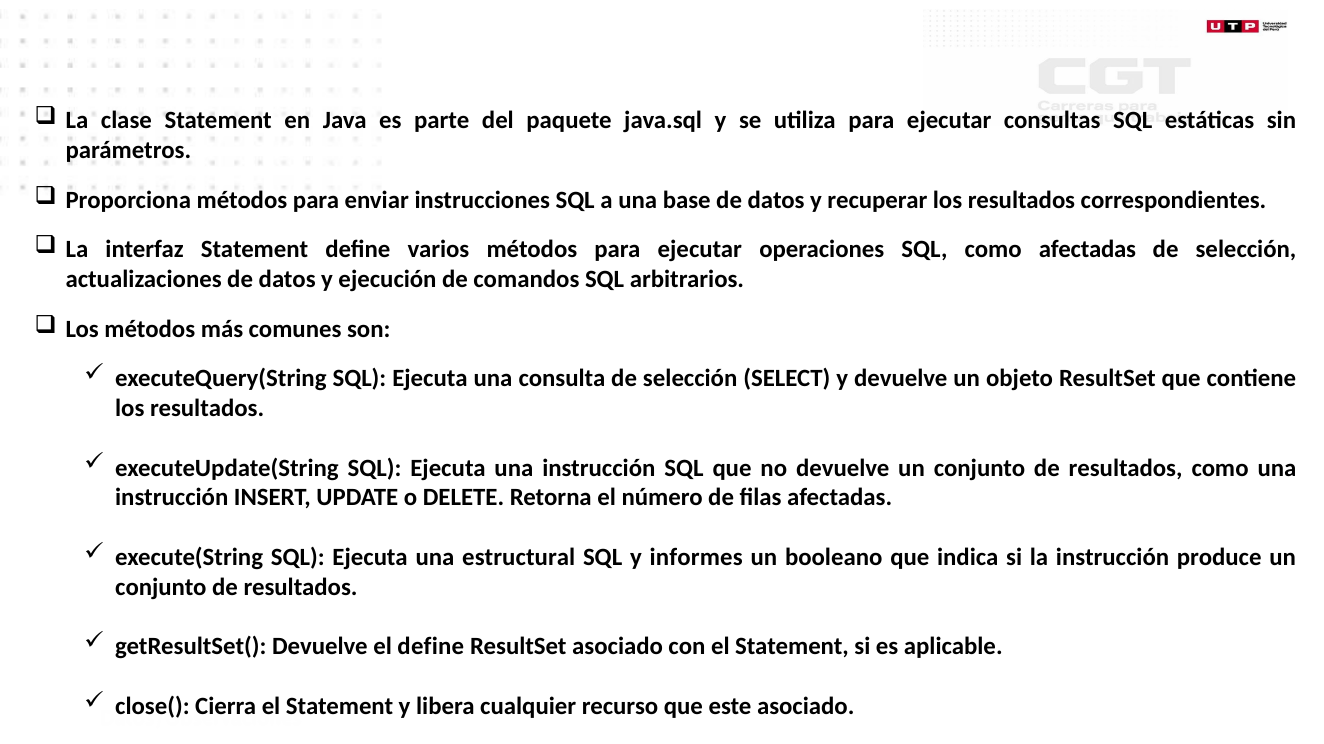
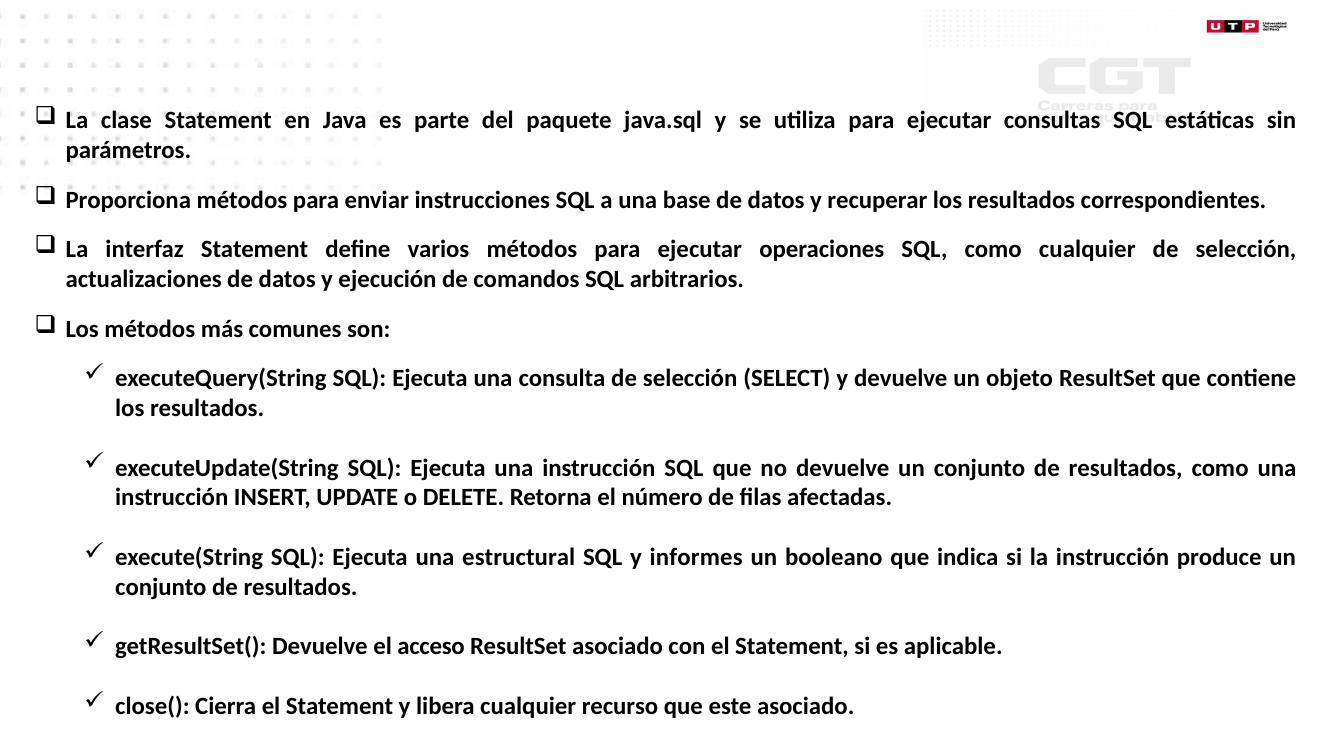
como afectadas: afectadas -> cualquier
el define: define -> acceso
